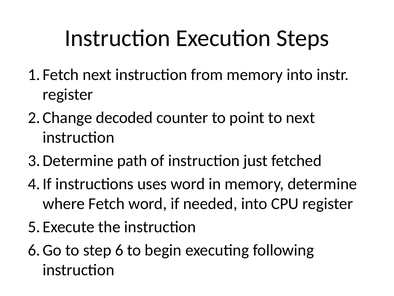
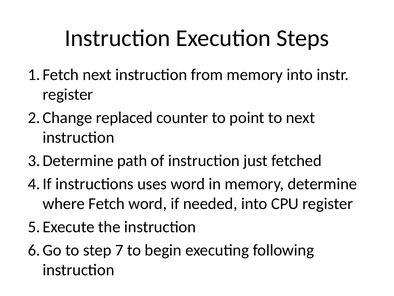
decoded: decoded -> replaced
6: 6 -> 7
